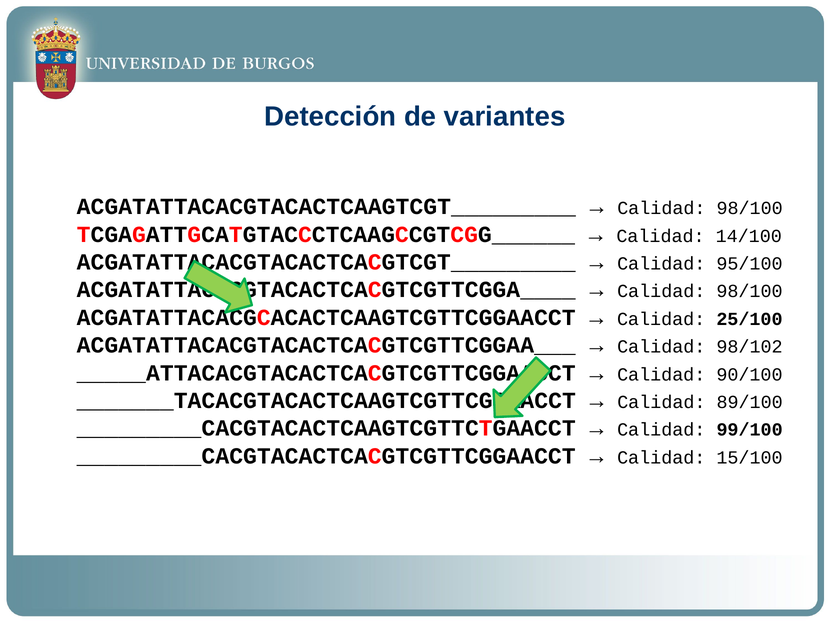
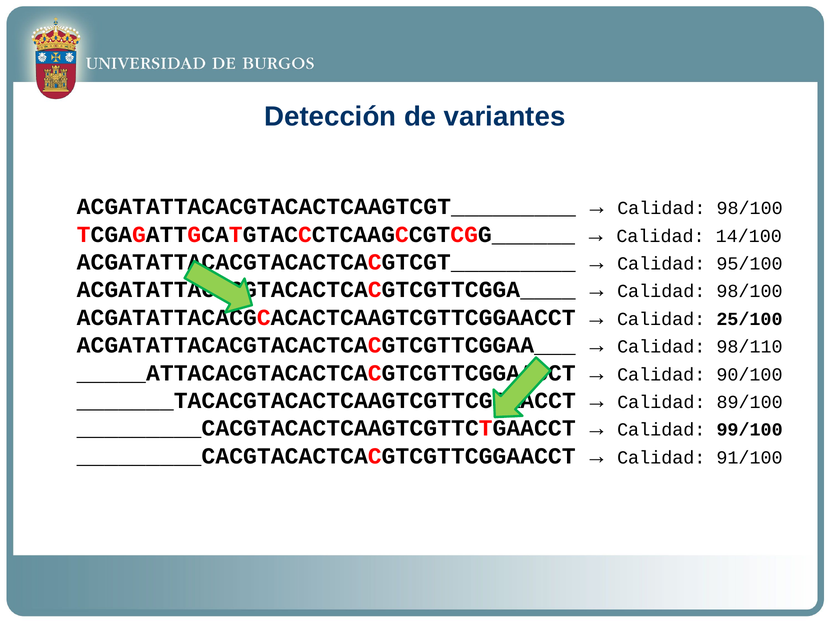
98/102: 98/102 -> 98/110
15/100: 15/100 -> 91/100
